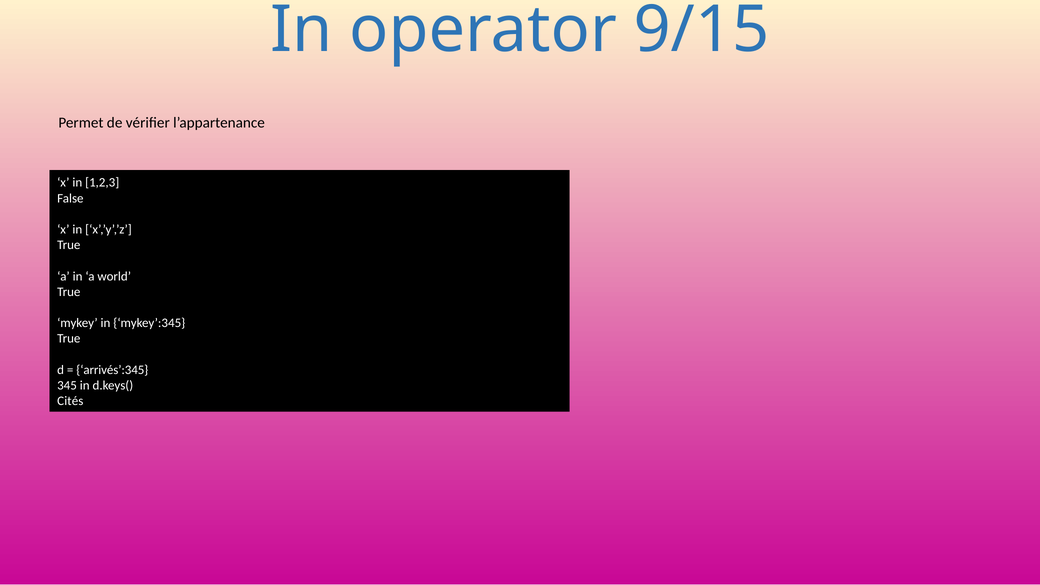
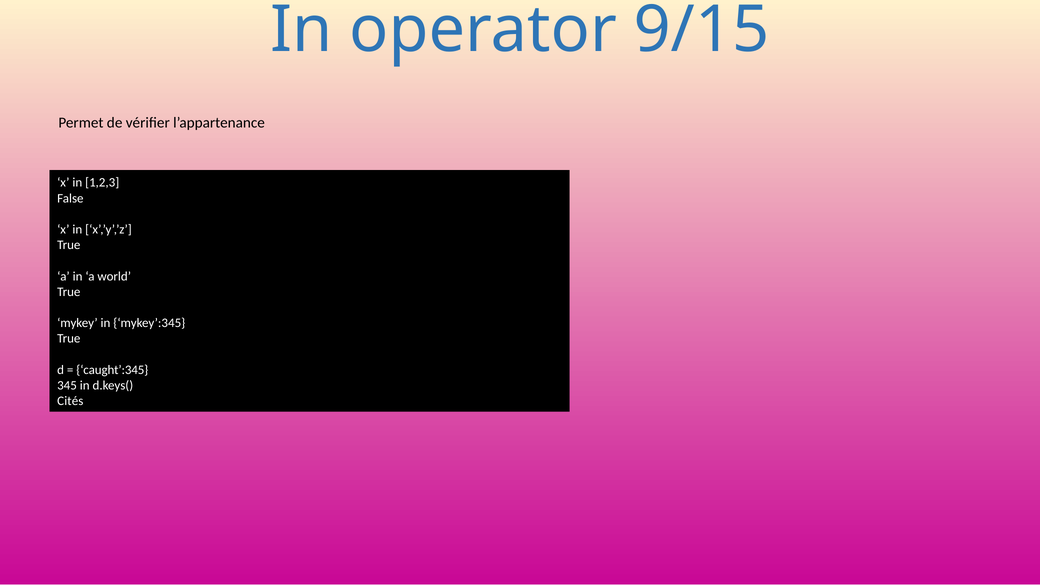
arrivés’:345: arrivés’:345 -> caught’:345
